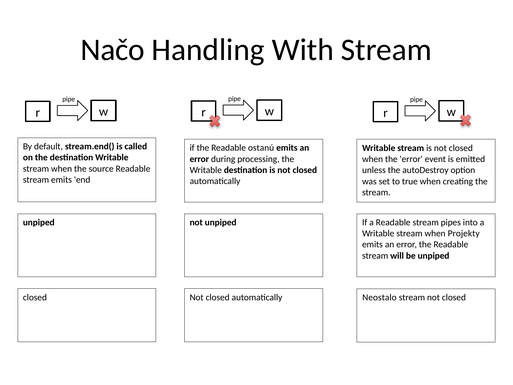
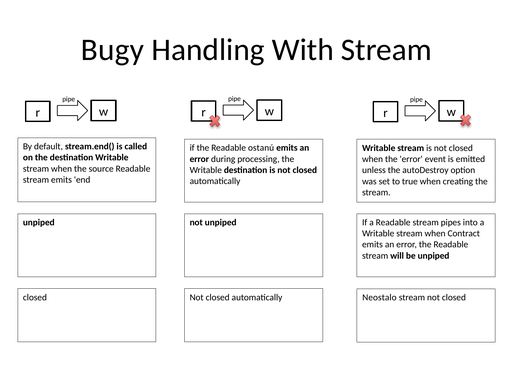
Načo: Načo -> Bugy
Projekty: Projekty -> Contract
